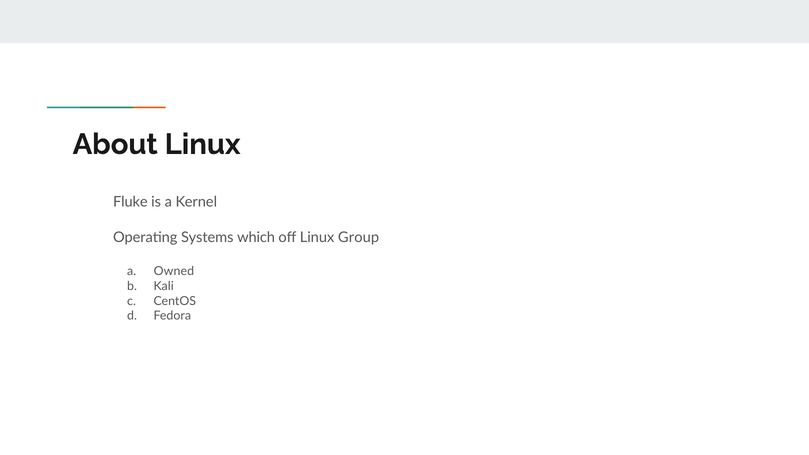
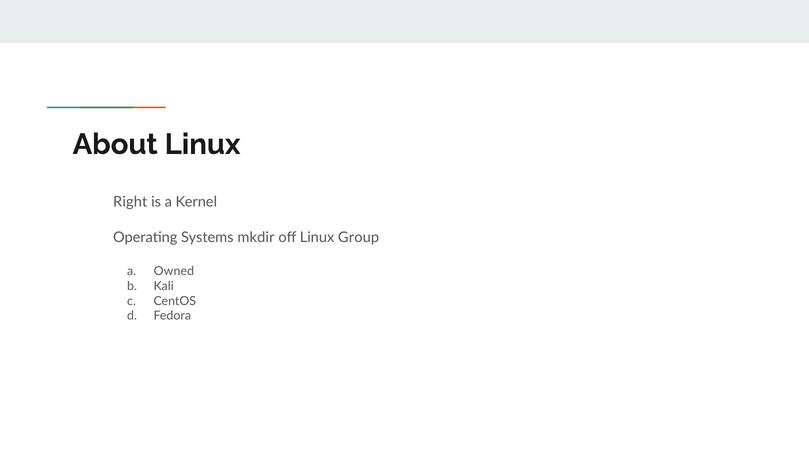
Fluke: Fluke -> Right
which: which -> mkdir
